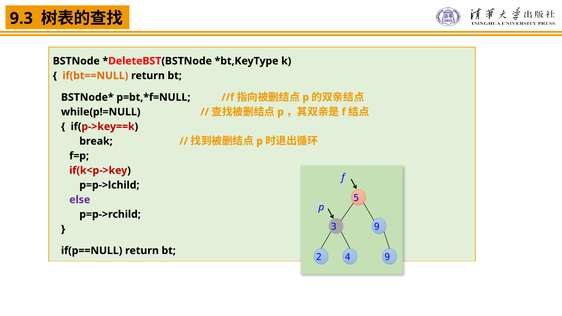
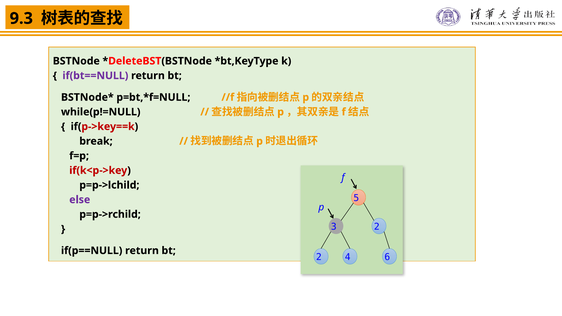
if(bt==NULL colour: orange -> purple
3 9: 9 -> 2
2 9: 9 -> 6
